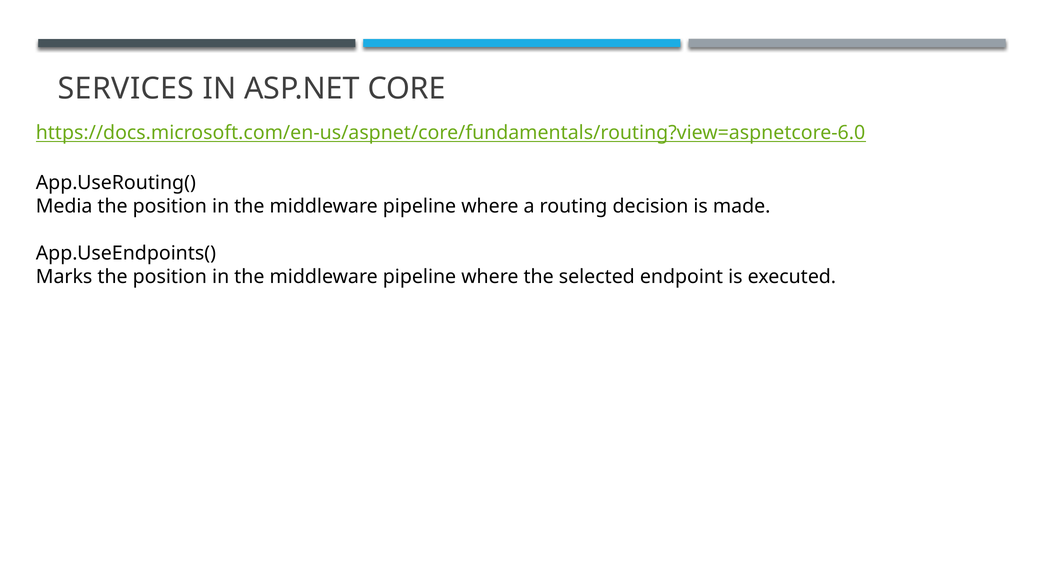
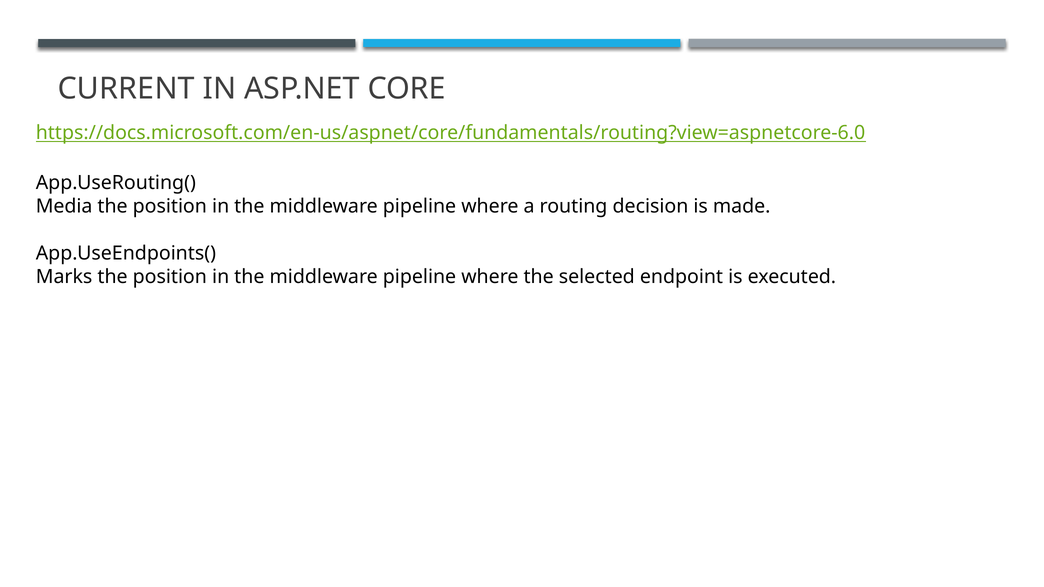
SERVICES: SERVICES -> CURRENT
